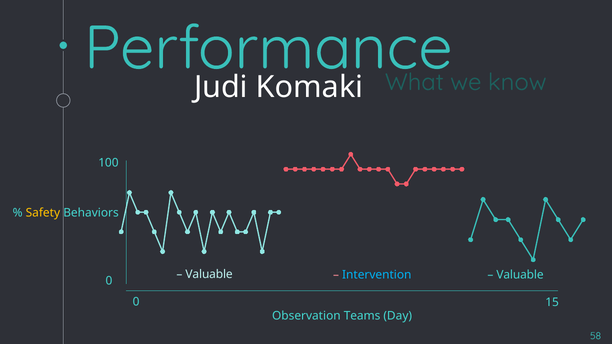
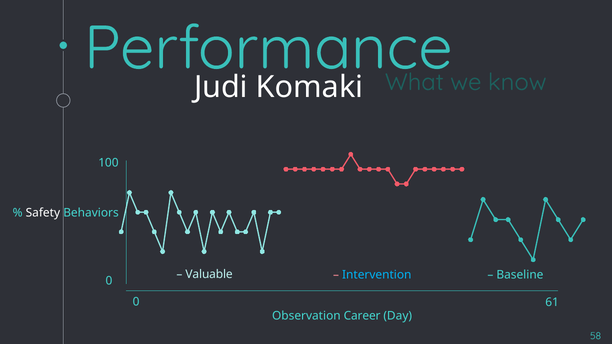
Safety colour: yellow -> white
Valuable at (520, 275): Valuable -> Baseline
15: 15 -> 61
Teams: Teams -> Career
